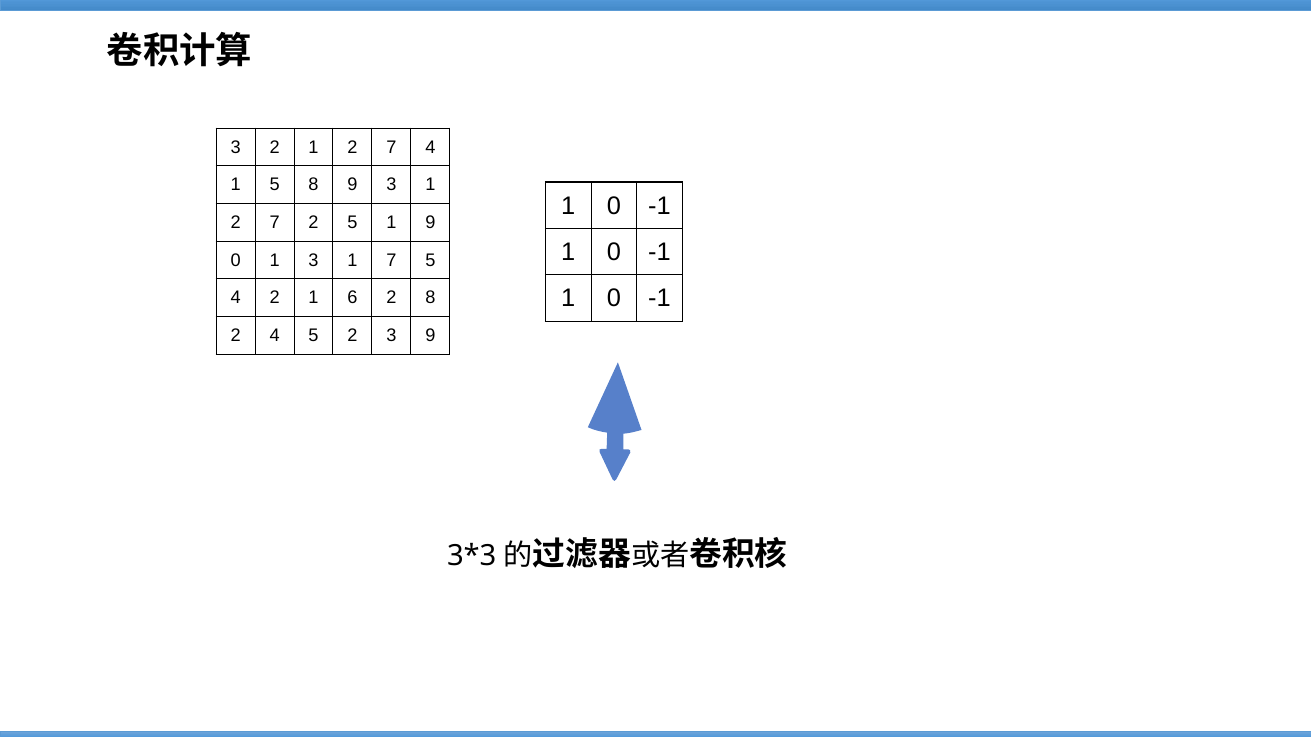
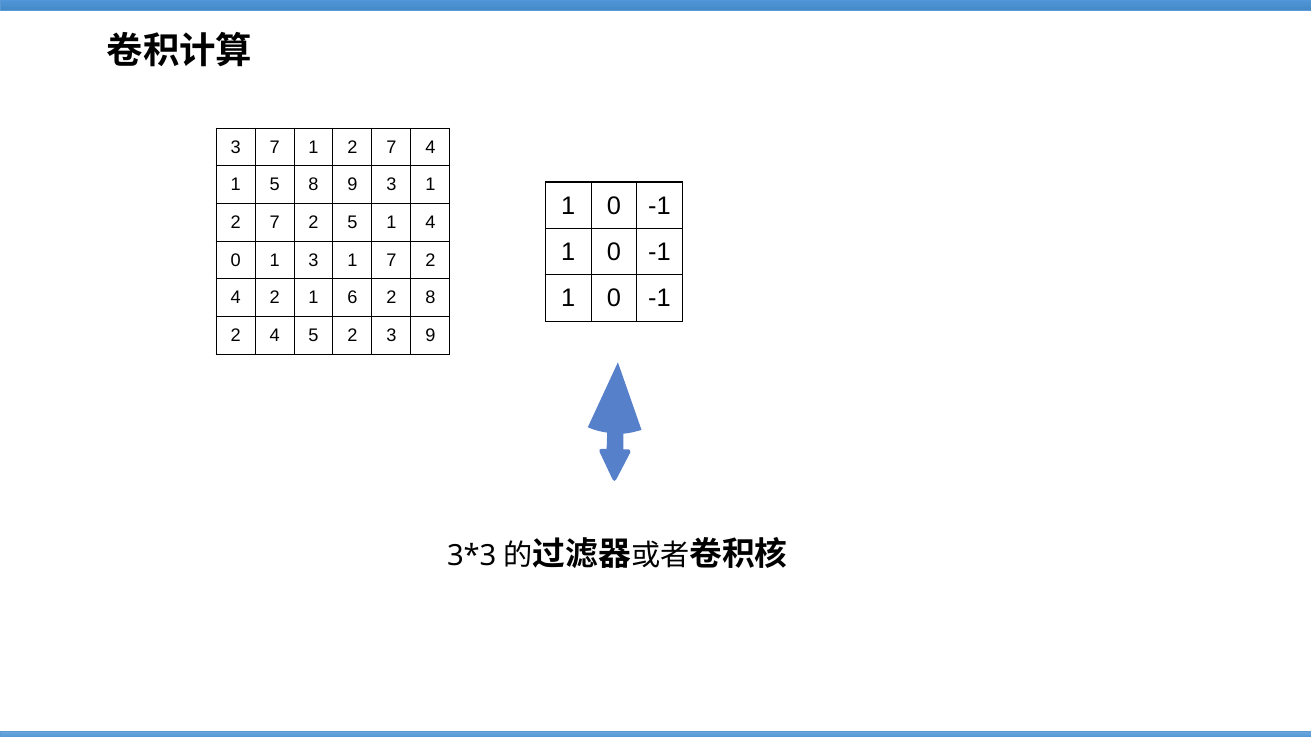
3 2: 2 -> 7
1 9: 9 -> 4
1 7 5: 5 -> 2
